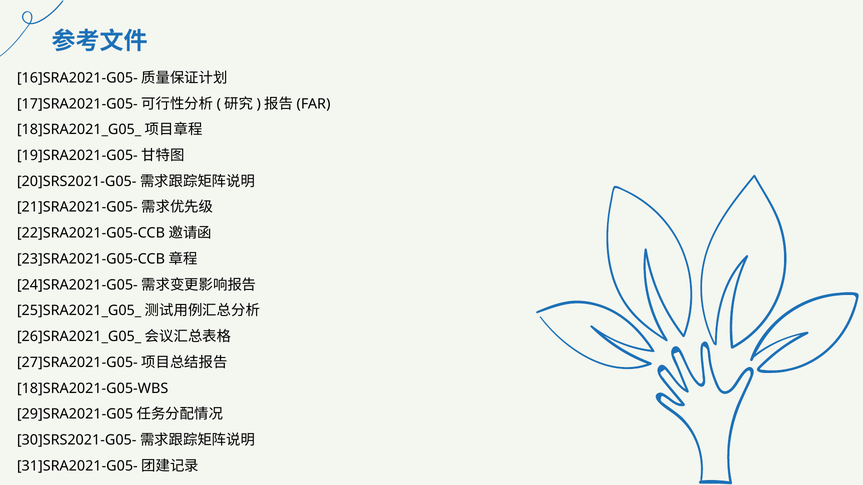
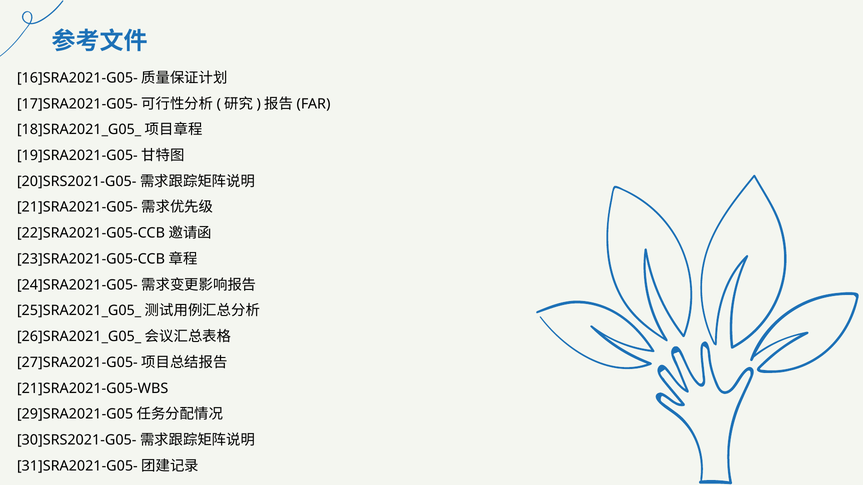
18]SRA2021-G05-WBS: 18]SRA2021-G05-WBS -> 21]SRA2021-G05-WBS
